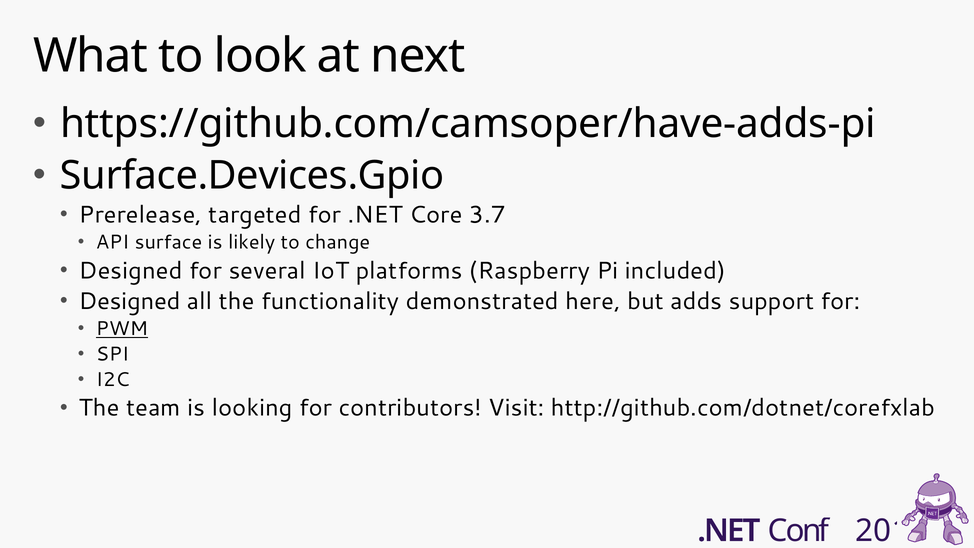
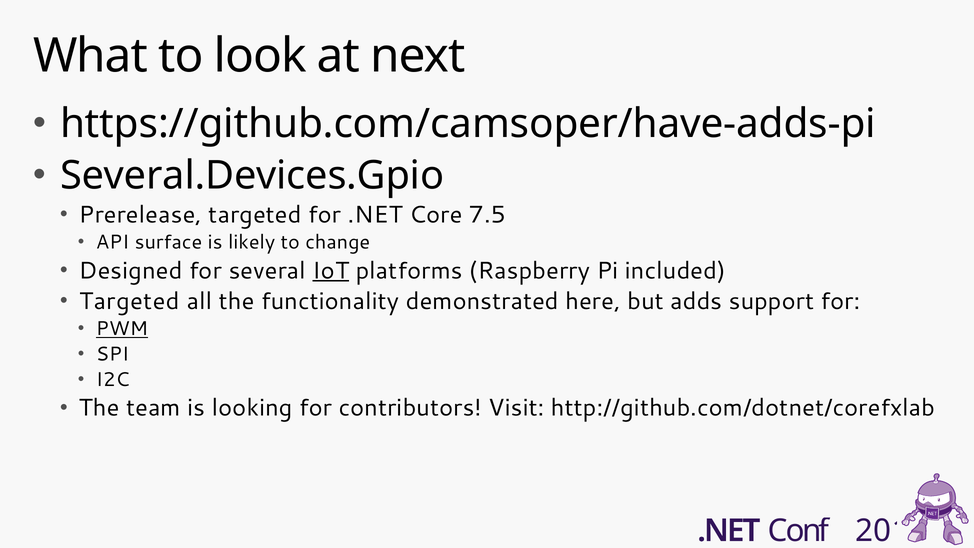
Surface.Devices.Gpio: Surface.Devices.Gpio -> Several.Devices.Gpio
3.7: 3.7 -> 7.5
IoT underline: none -> present
Designed at (130, 301): Designed -> Targeted
